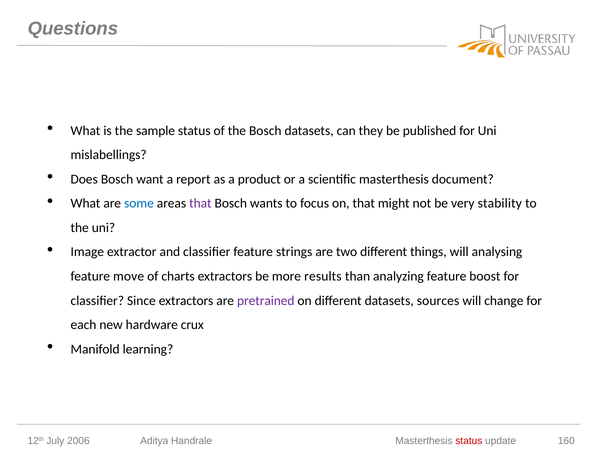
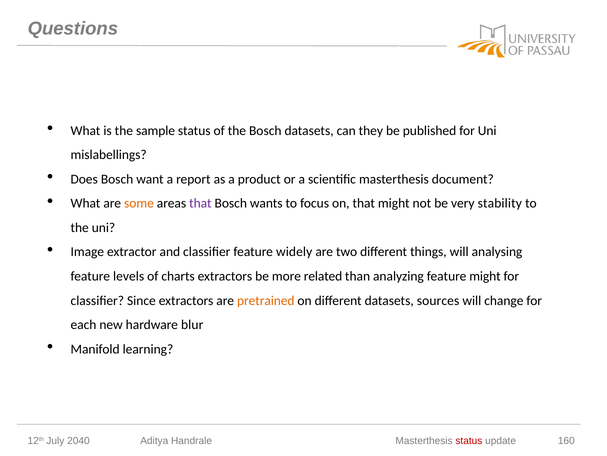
some colour: blue -> orange
strings: strings -> widely
move: move -> levels
results: results -> related
feature boost: boost -> might
pretrained colour: purple -> orange
crux: crux -> blur
2006: 2006 -> 2040
